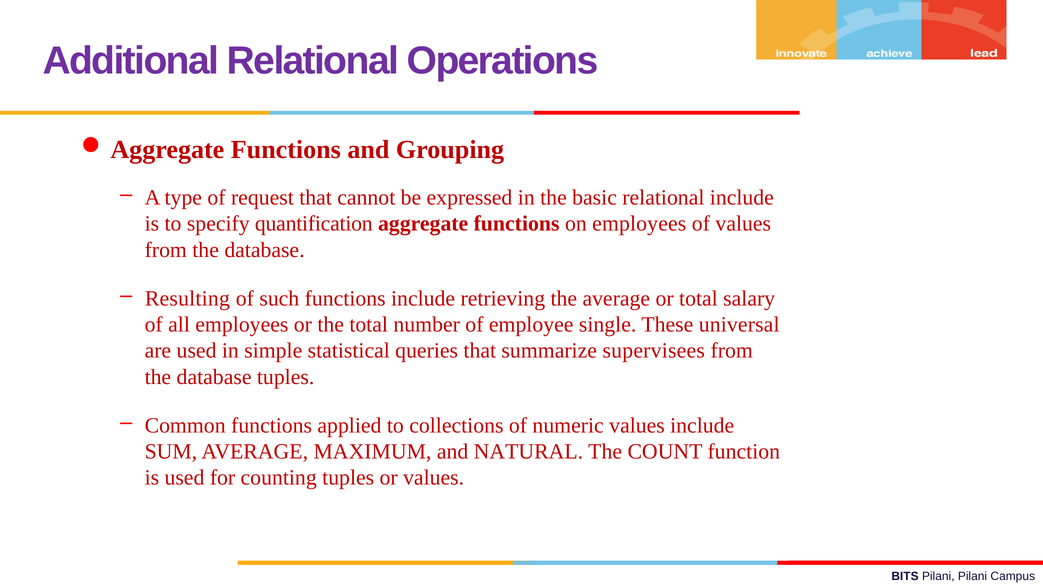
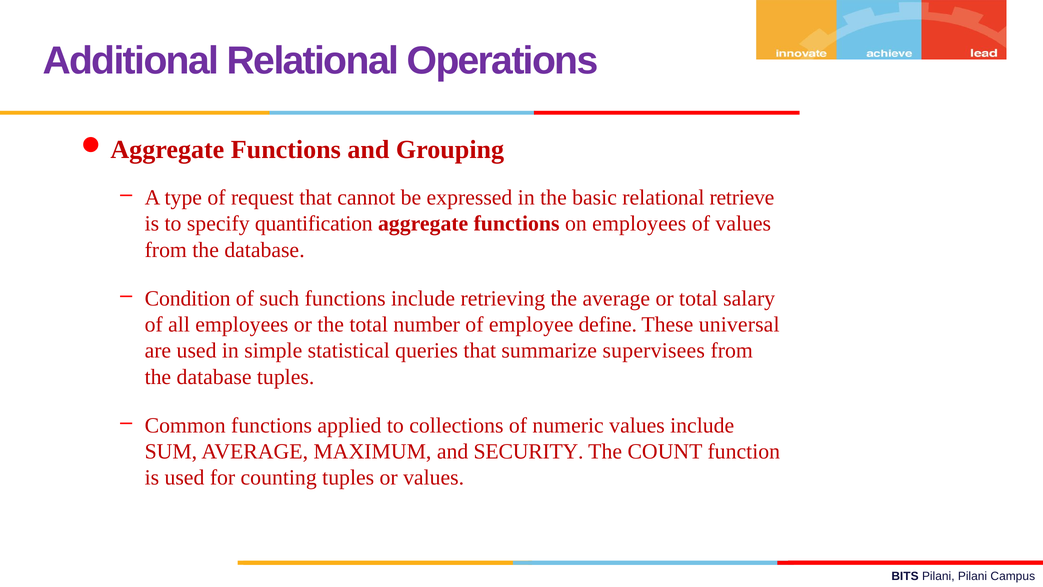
relational include: include -> retrieve
Resulting: Resulting -> Condition
single: single -> define
NATURAL: NATURAL -> SECURITY
